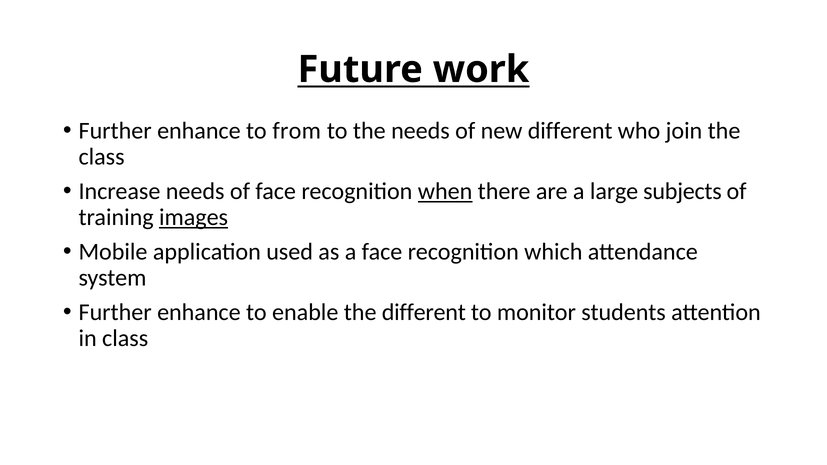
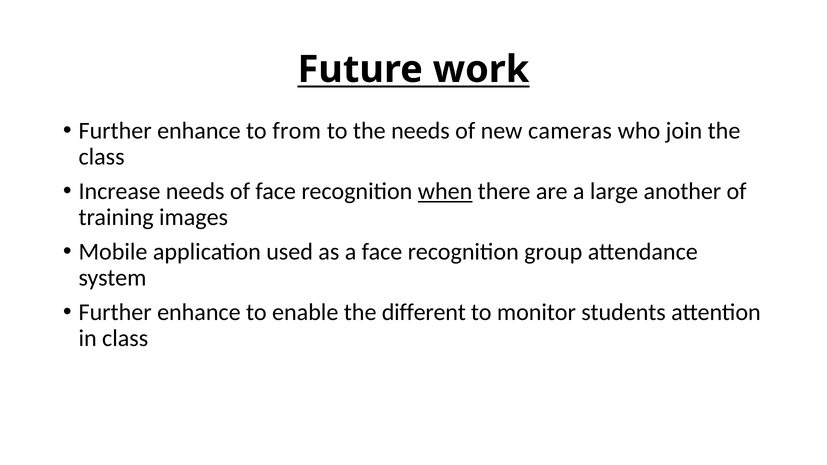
new different: different -> cameras
subjects: subjects -> another
images underline: present -> none
which: which -> group
